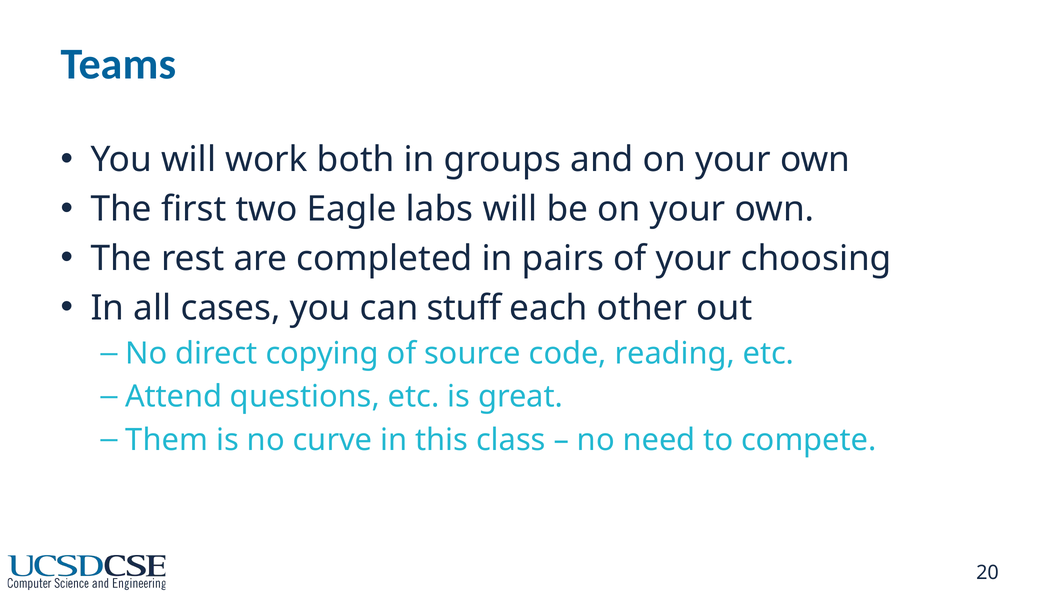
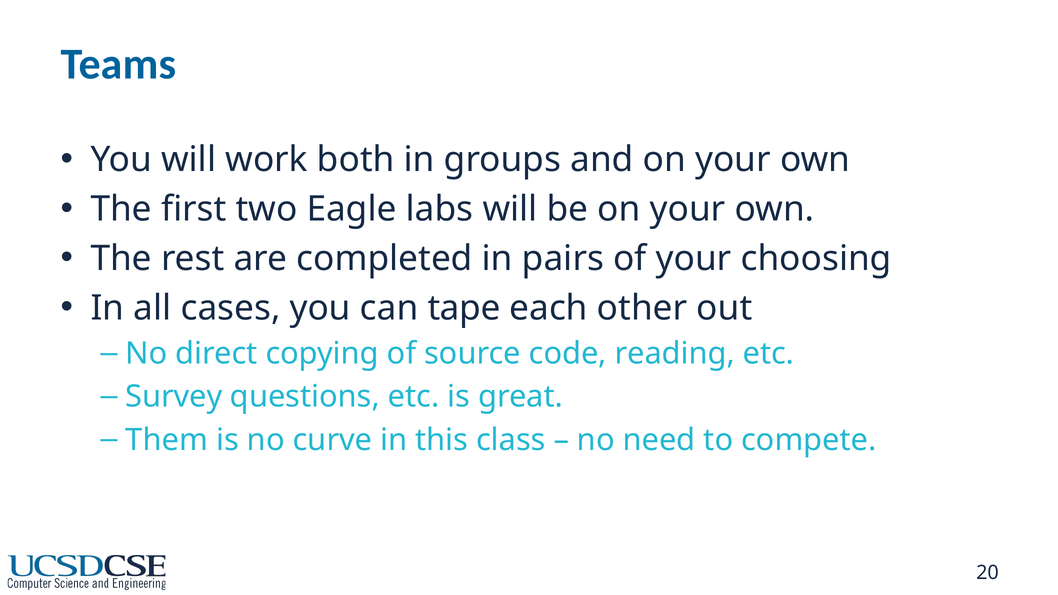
stuff: stuff -> tape
Attend: Attend -> Survey
